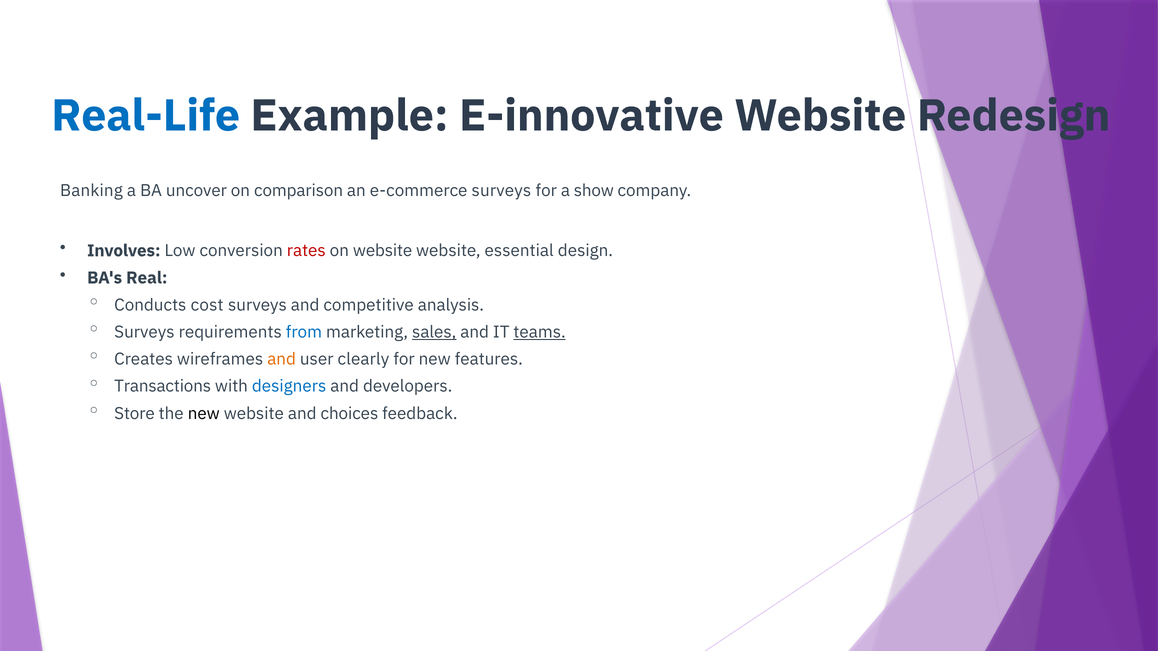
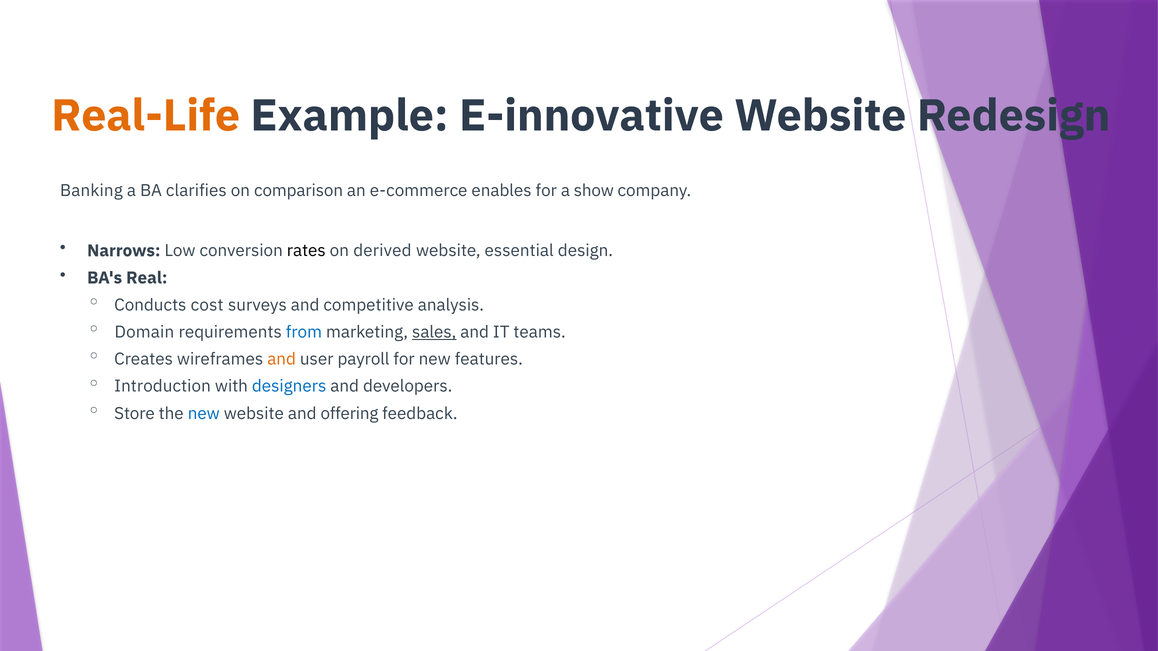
Real-Life colour: blue -> orange
uncover: uncover -> clarifies
e-commerce surveys: surveys -> enables
Involves: Involves -> Narrows
rates colour: red -> black
on website: website -> derived
Surveys at (144, 332): Surveys -> Domain
teams underline: present -> none
clearly: clearly -> payroll
Transactions: Transactions -> Introduction
new at (204, 414) colour: black -> blue
choices: choices -> offering
